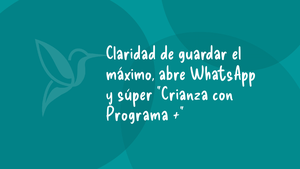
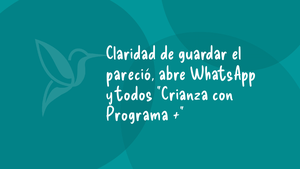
máximo: máximo -> pareció
súper: súper -> todos
